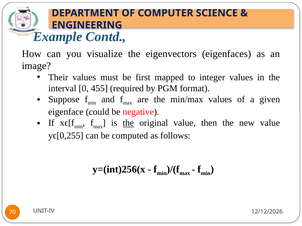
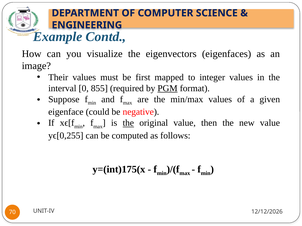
455: 455 -> 855
PGM underline: none -> present
y=(int)256(x: y=(int)256(x -> y=(int)175(x
